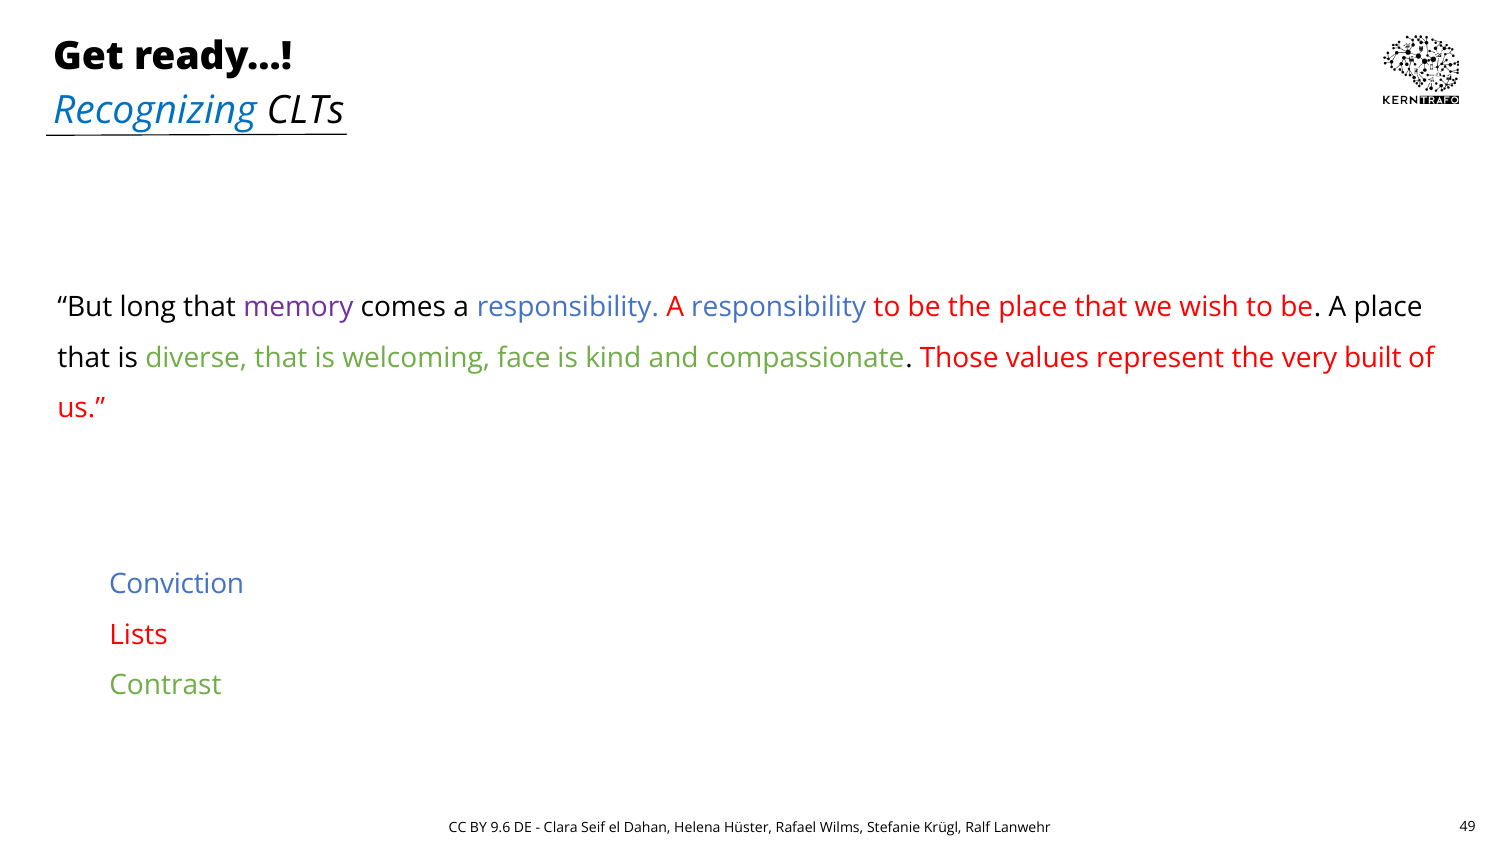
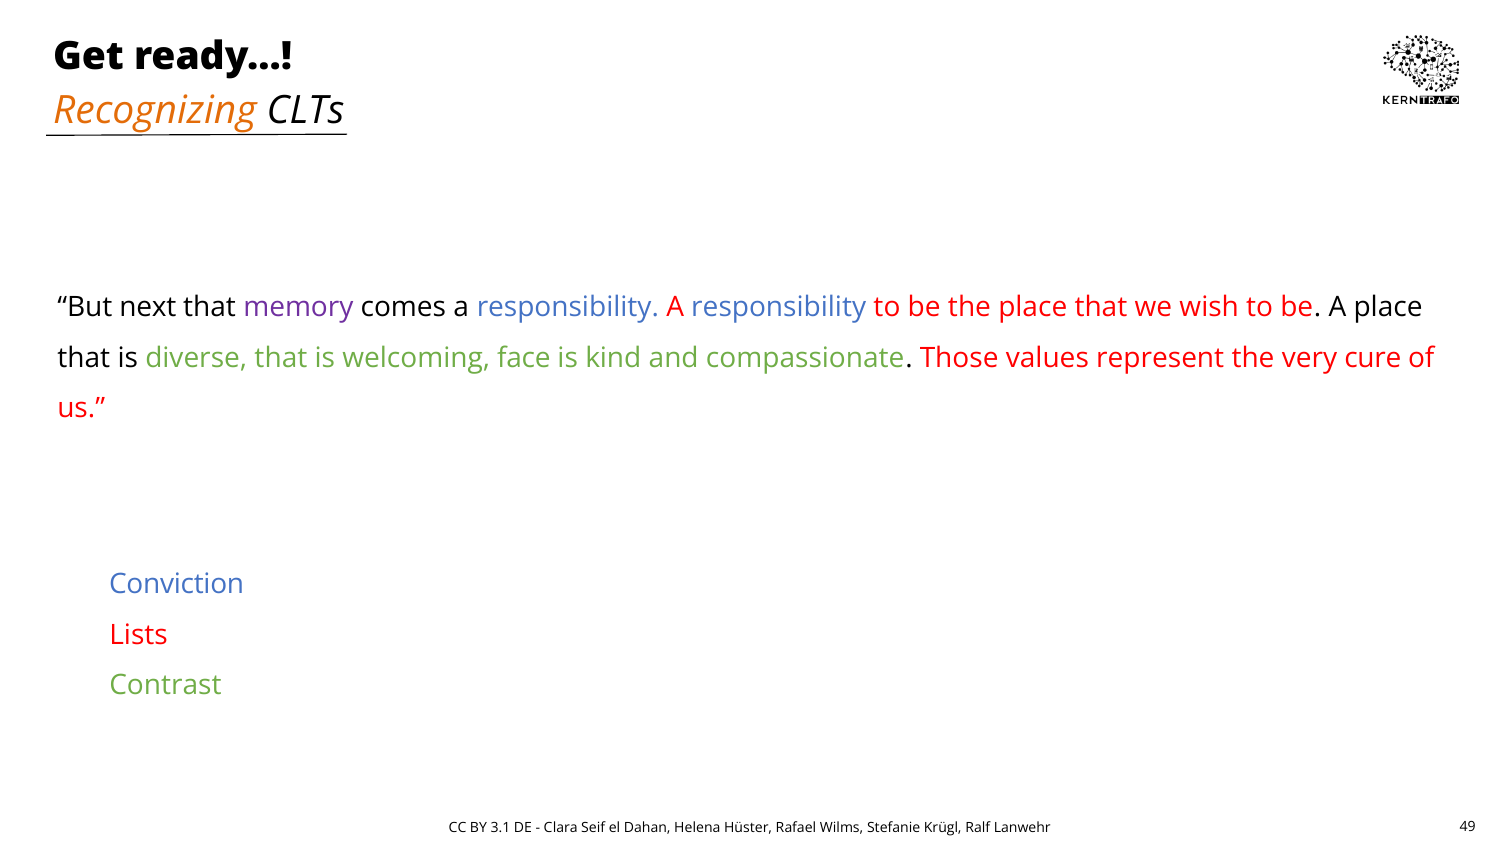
Recognizing colour: blue -> orange
long: long -> next
built: built -> cure
9.6: 9.6 -> 3.1
